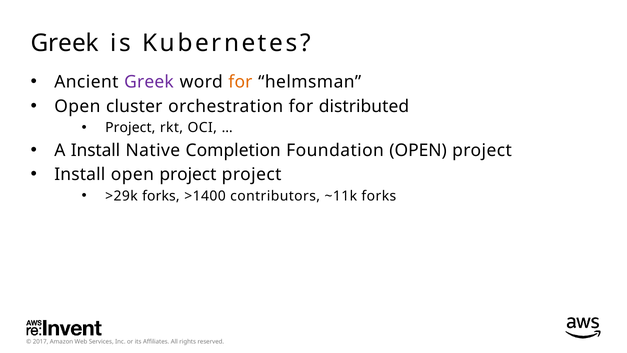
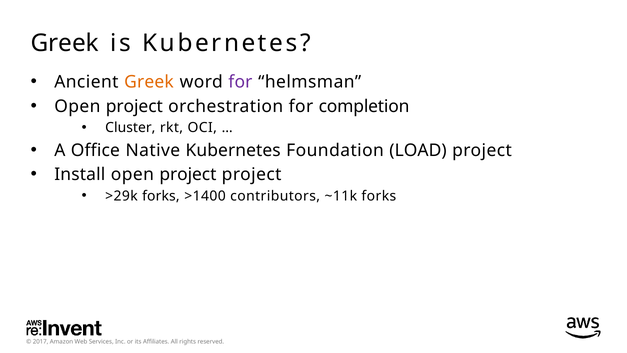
Greek at (149, 82) colour: purple -> orange
for at (240, 82) colour: orange -> purple
cluster at (134, 106): cluster -> project
distributed: distributed -> completion
Project at (130, 128): Project -> Cluster
A Install: Install -> Office
Native Completion: Completion -> Kubernetes
Foundation OPEN: OPEN -> LOAD
